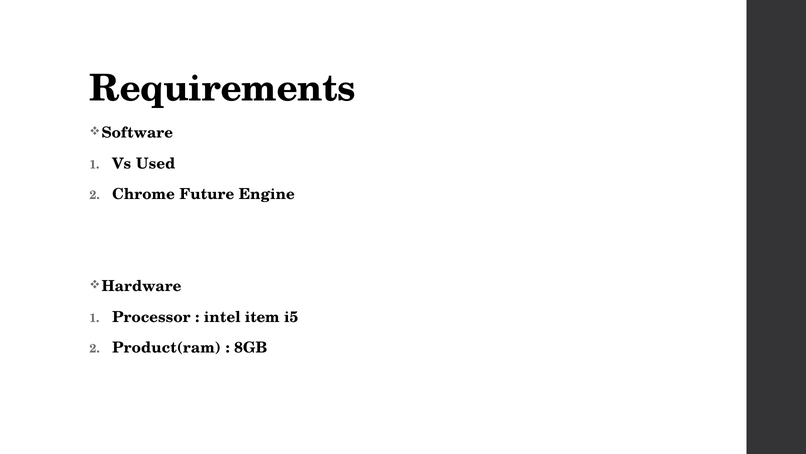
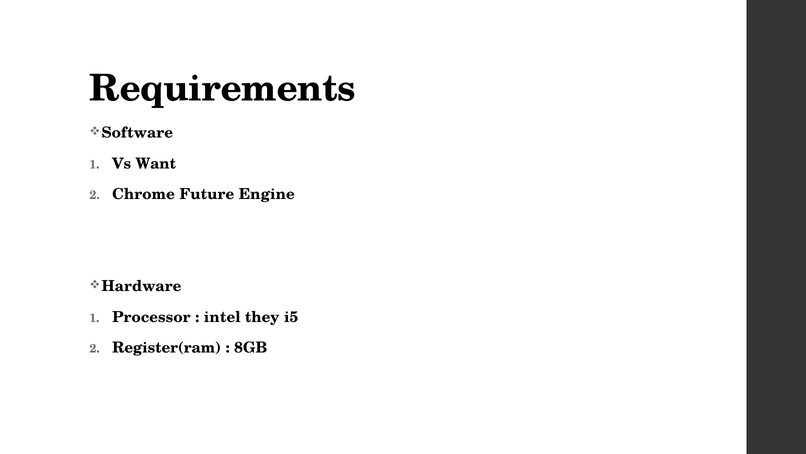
Used: Used -> Want
item: item -> they
Product(ram: Product(ram -> Register(ram
